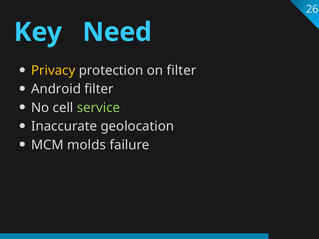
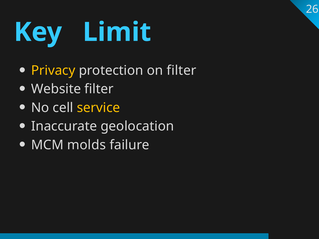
Need: Need -> Limit
Android: Android -> Website
service colour: light green -> yellow
